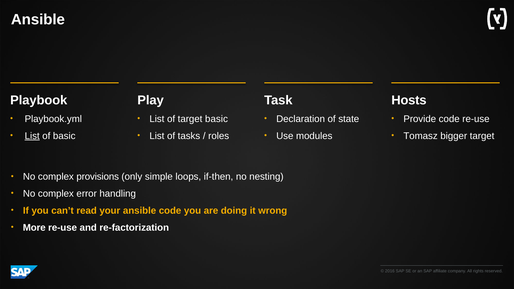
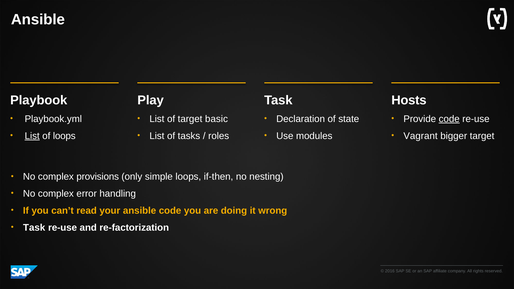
code at (449, 119) underline: none -> present
of basic: basic -> loops
Tomasz: Tomasz -> Vagrant
More at (34, 228): More -> Task
